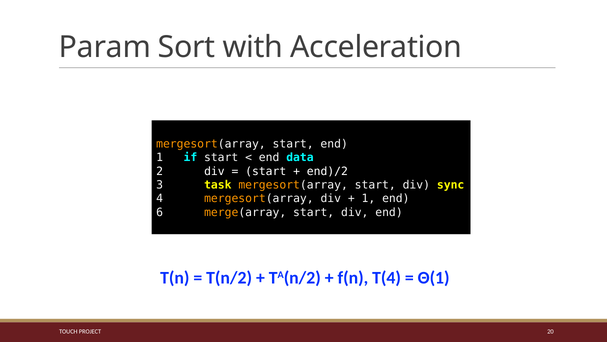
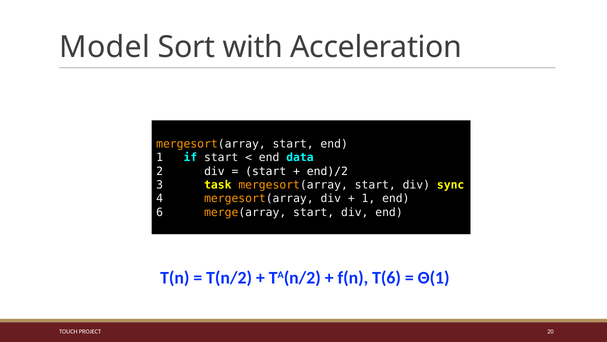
Param: Param -> Model
T(4: T(4 -> T(6
